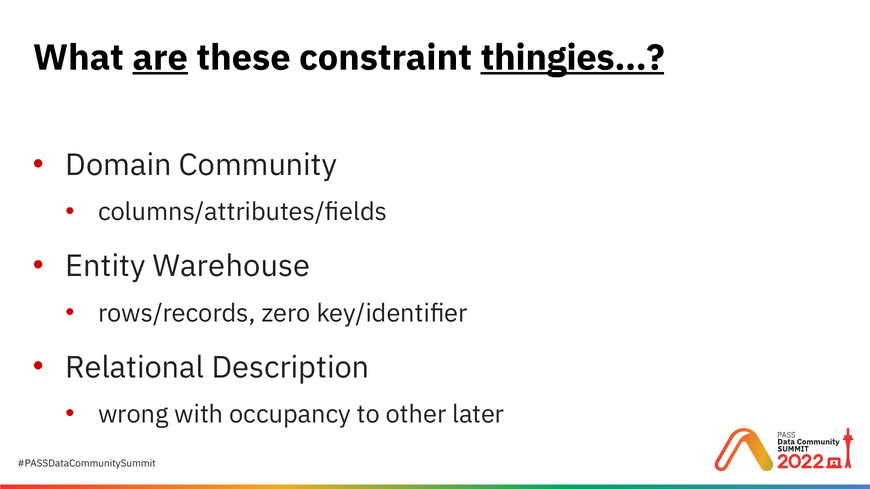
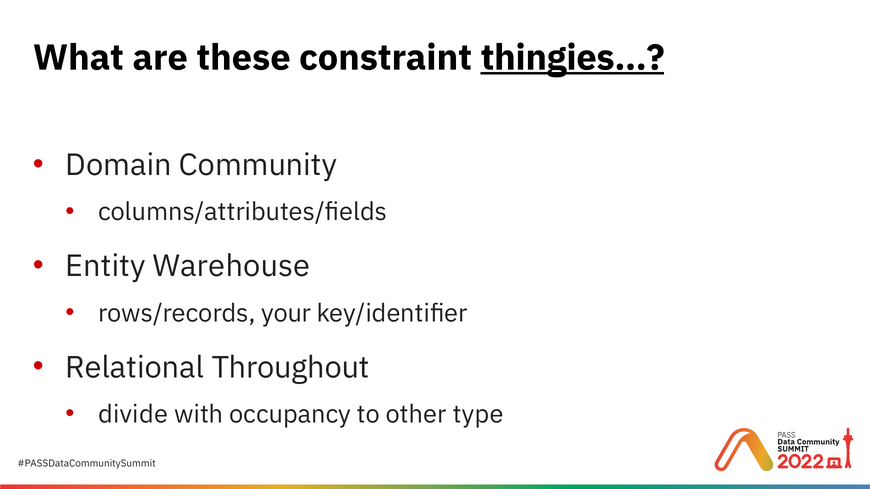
are underline: present -> none
zero: zero -> your
Description: Description -> Throughout
wrong: wrong -> divide
later: later -> type
